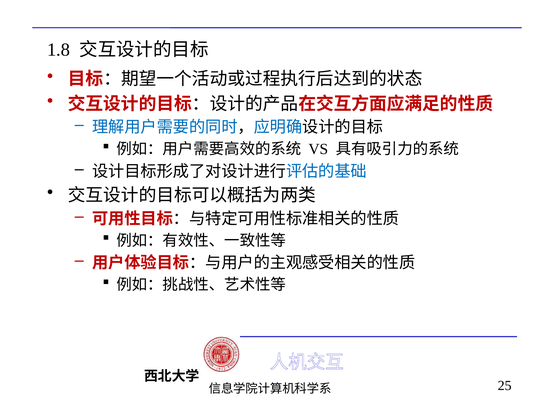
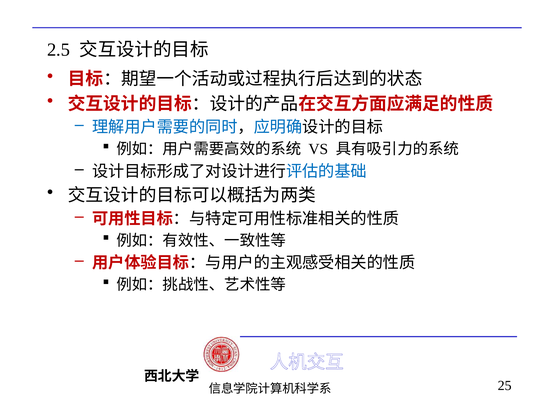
1.8: 1.8 -> 2.5
